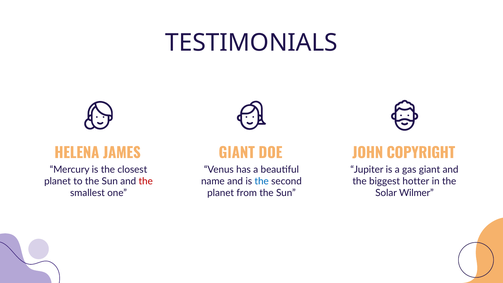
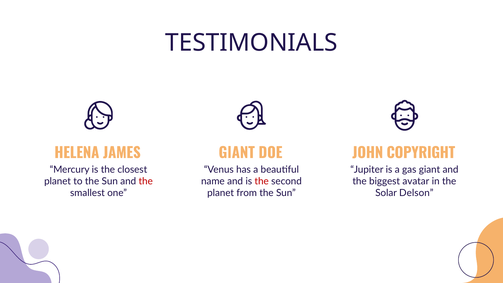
the at (262, 181) colour: blue -> red
hotter: hotter -> avatar
Wilmer: Wilmer -> Delson
